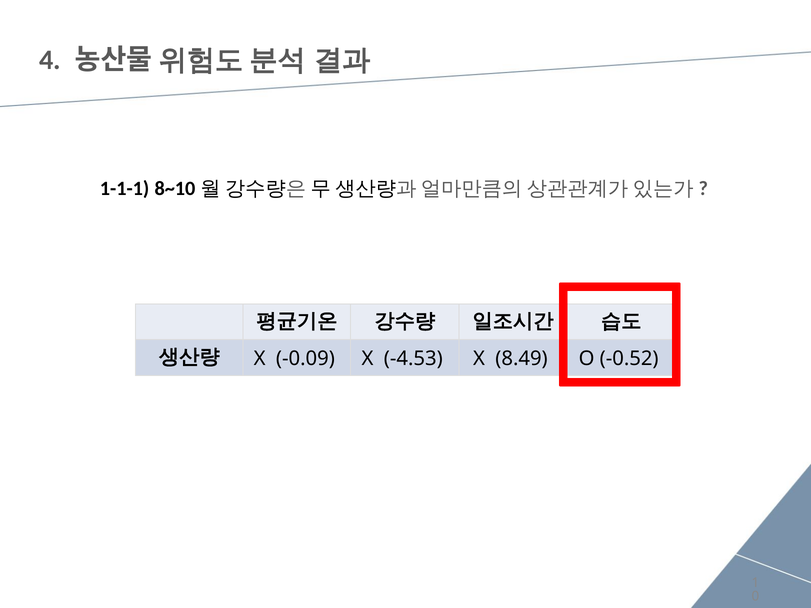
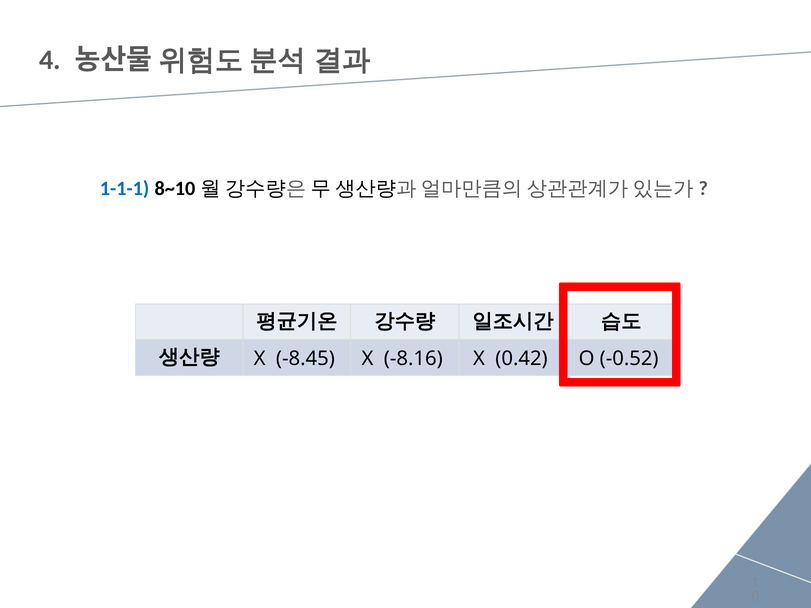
1-1-1 colour: black -> blue
-0.09: -0.09 -> -8.45
-4.53: -4.53 -> -8.16
8.49: 8.49 -> 0.42
